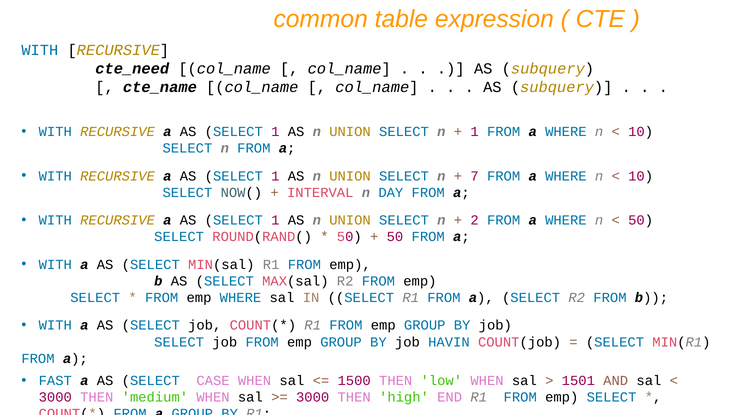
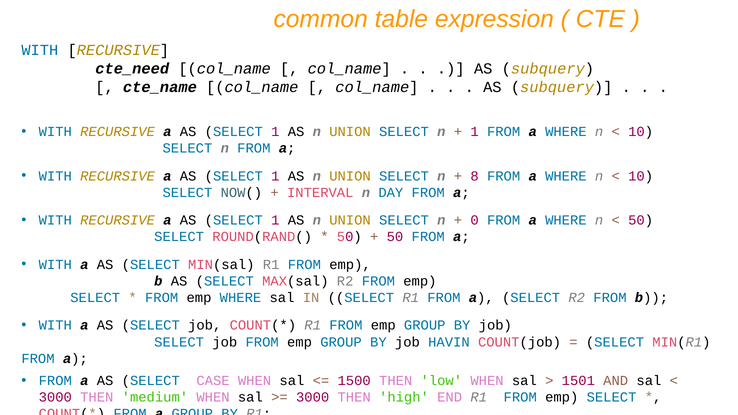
7: 7 -> 8
2: 2 -> 0
FAST at (55, 381): FAST -> FROM
